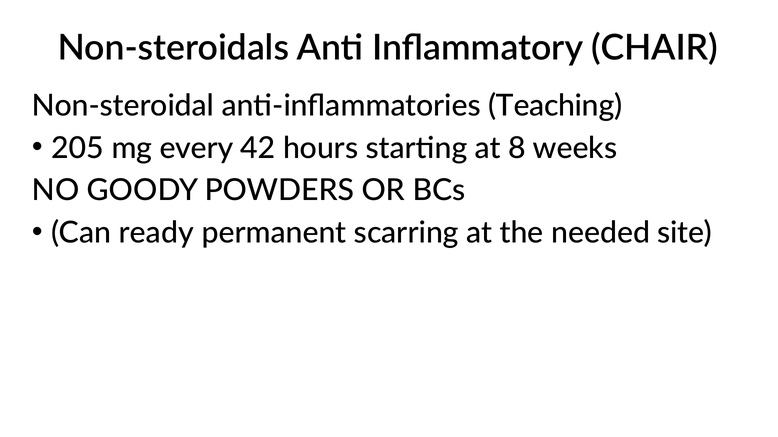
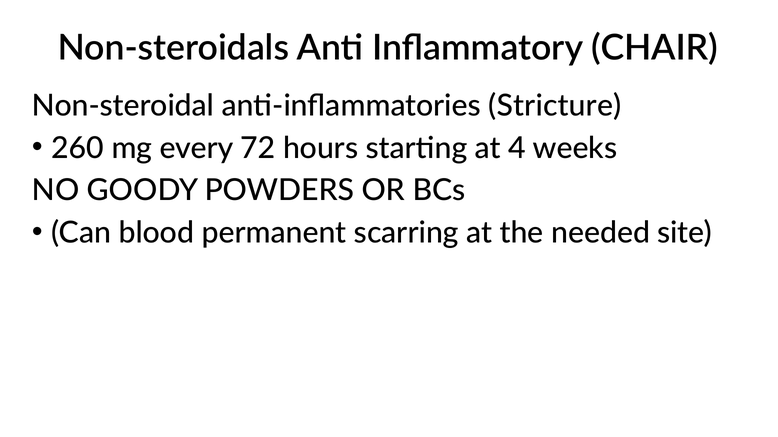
Teaching: Teaching -> Stricture
205: 205 -> 260
42: 42 -> 72
8: 8 -> 4
ready: ready -> blood
